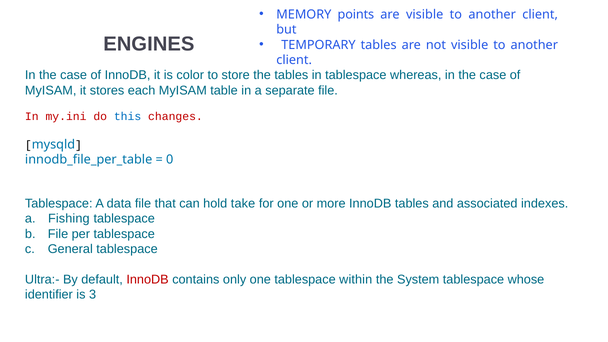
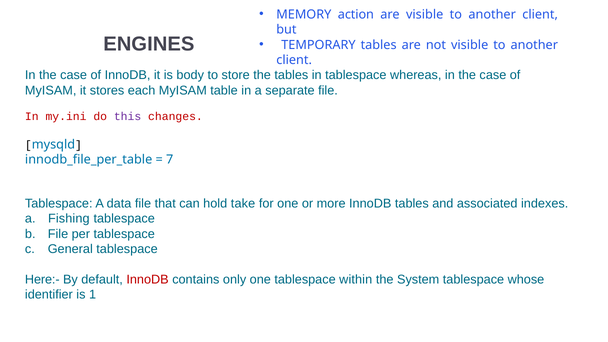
points: points -> action
color: color -> body
this colour: blue -> purple
0: 0 -> 7
Ultra:-: Ultra:- -> Here:-
3: 3 -> 1
